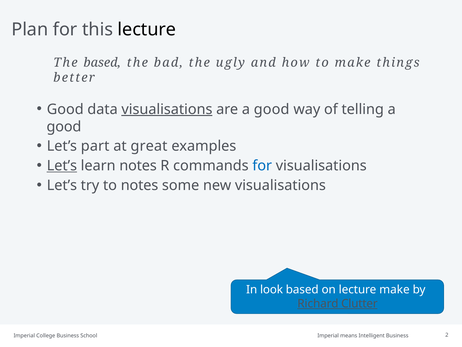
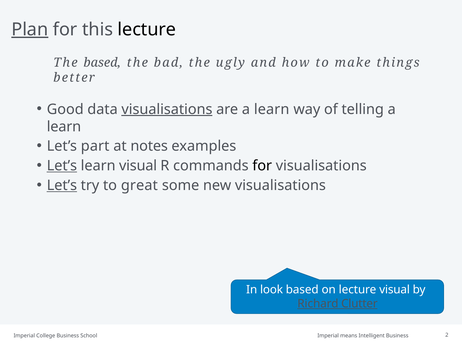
Plan underline: none -> present
are a good: good -> learn
good at (64, 126): good -> learn
great: great -> notes
learn notes: notes -> visual
for at (262, 166) colour: blue -> black
Let’s at (62, 185) underline: none -> present
to notes: notes -> great
lecture make: make -> visual
